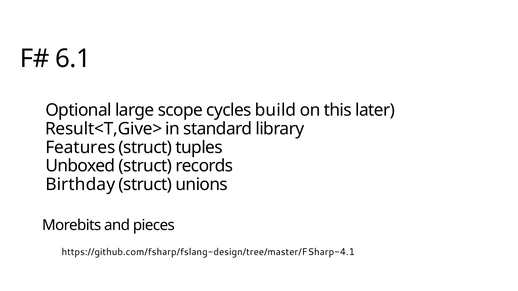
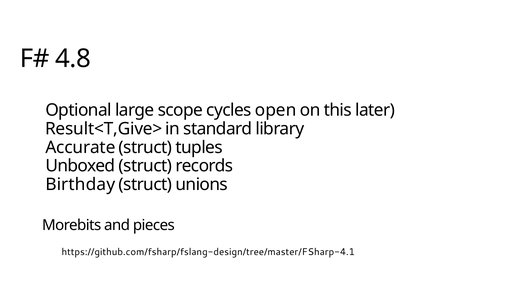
6.1: 6.1 -> 4.8
build: build -> open
Features: Features -> Accurate
